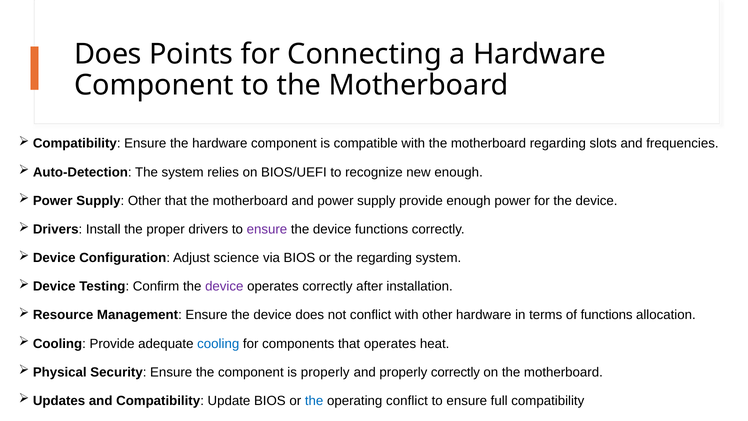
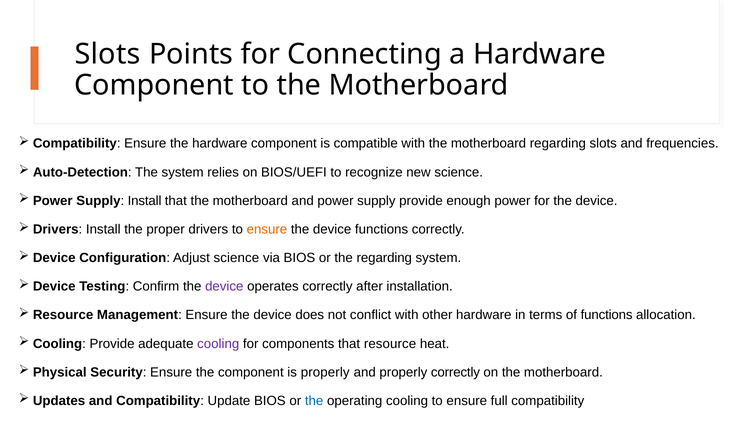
Does at (108, 54): Does -> Slots
new enough: enough -> science
Supply Other: Other -> Install
ensure at (267, 229) colour: purple -> orange
cooling at (218, 343) colour: blue -> purple
that operates: operates -> resource
operating conflict: conflict -> cooling
